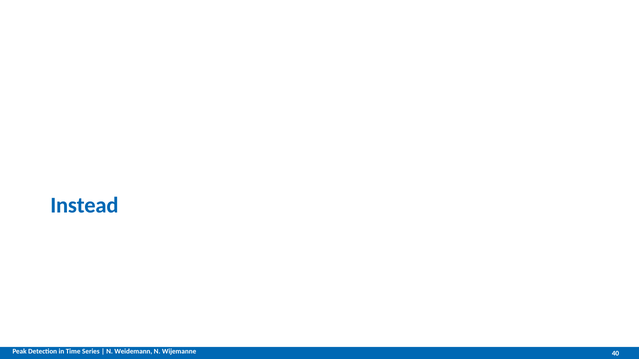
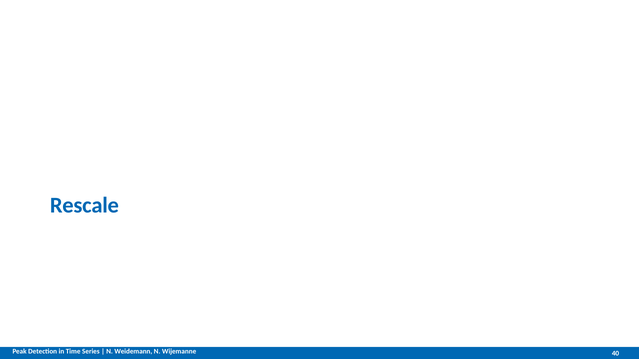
Instead: Instead -> Rescale
